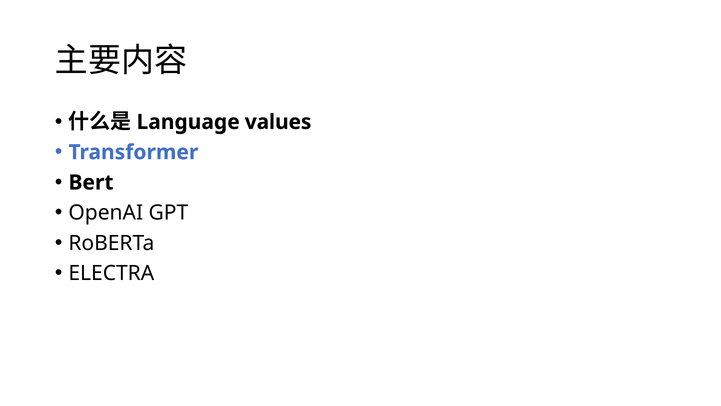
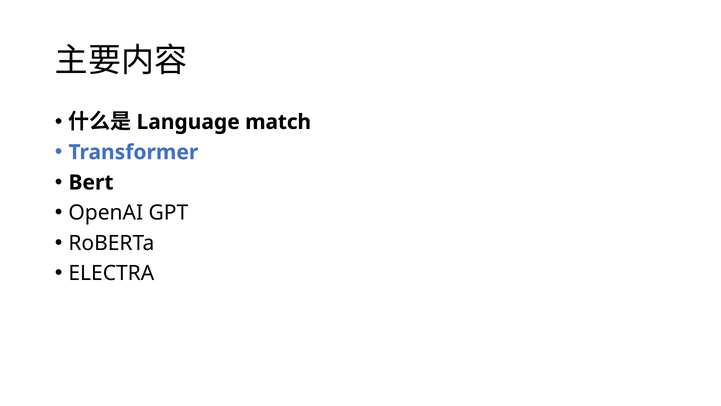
values: values -> match
